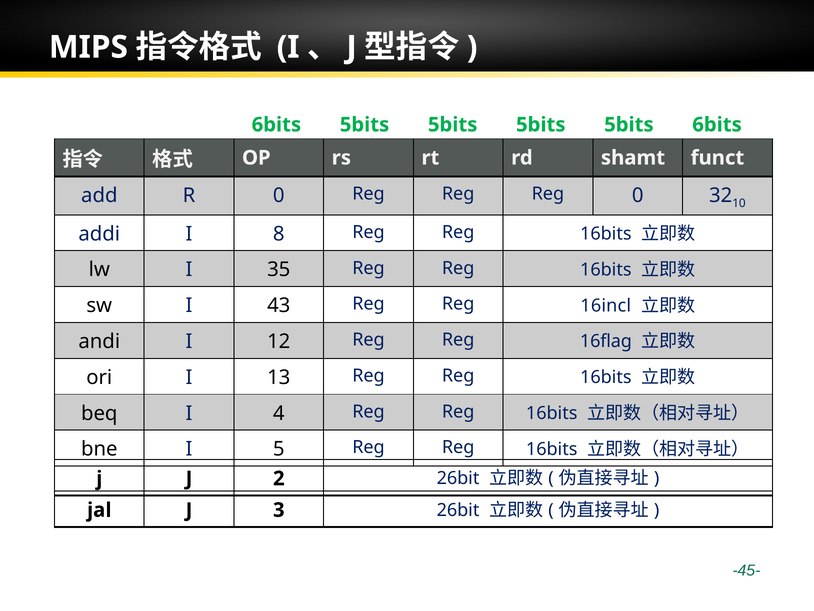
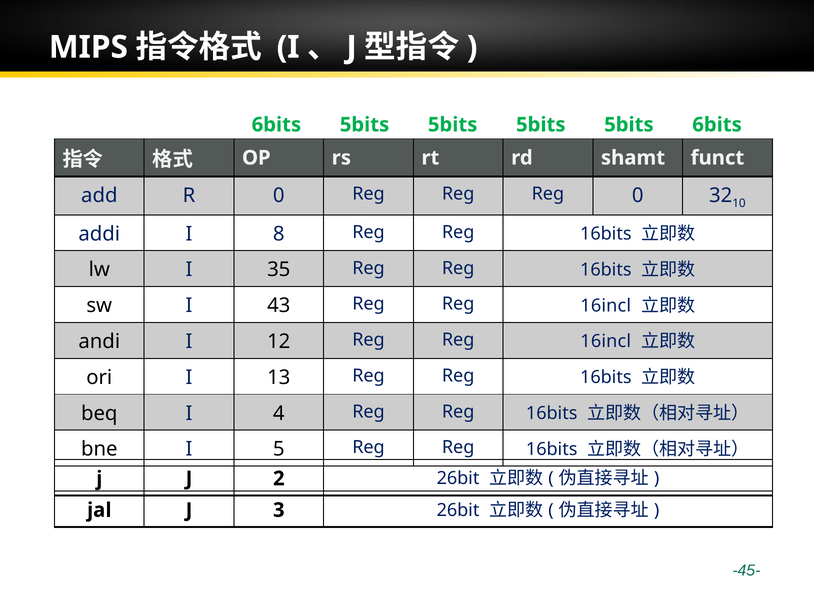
12 Reg Reg 16flag: 16flag -> 16incl
